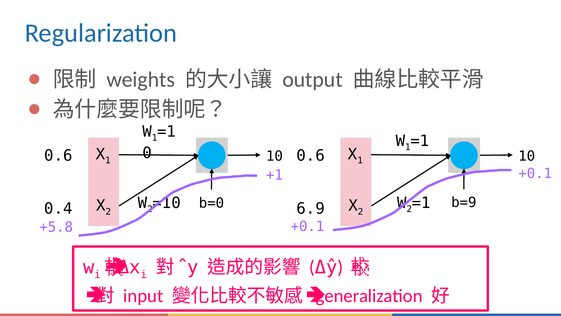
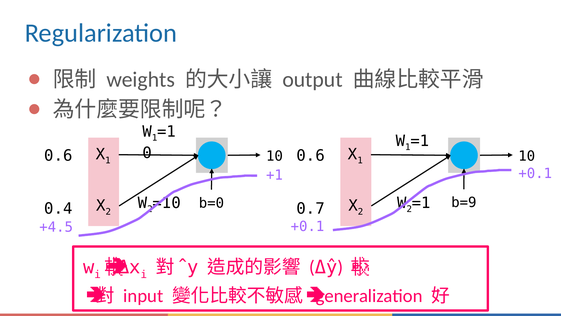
6.9: 6.9 -> 0.7
+5.8: +5.8 -> +4.5
